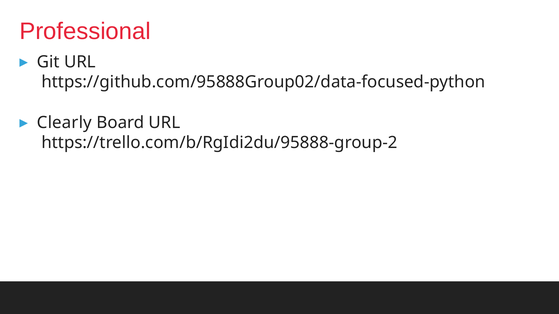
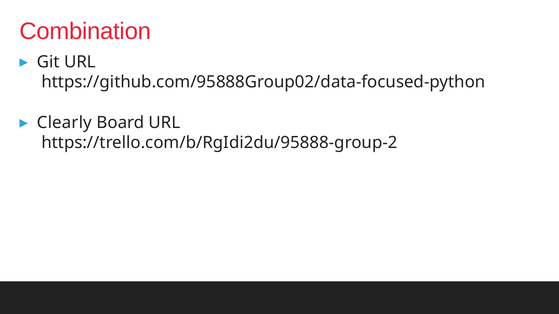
Professional: Professional -> Combination
